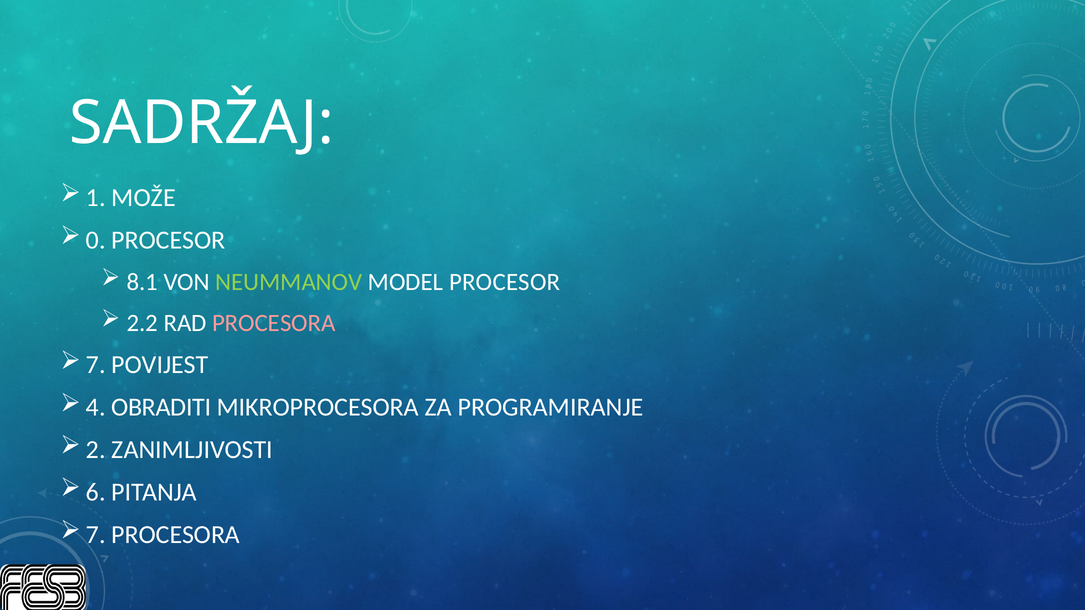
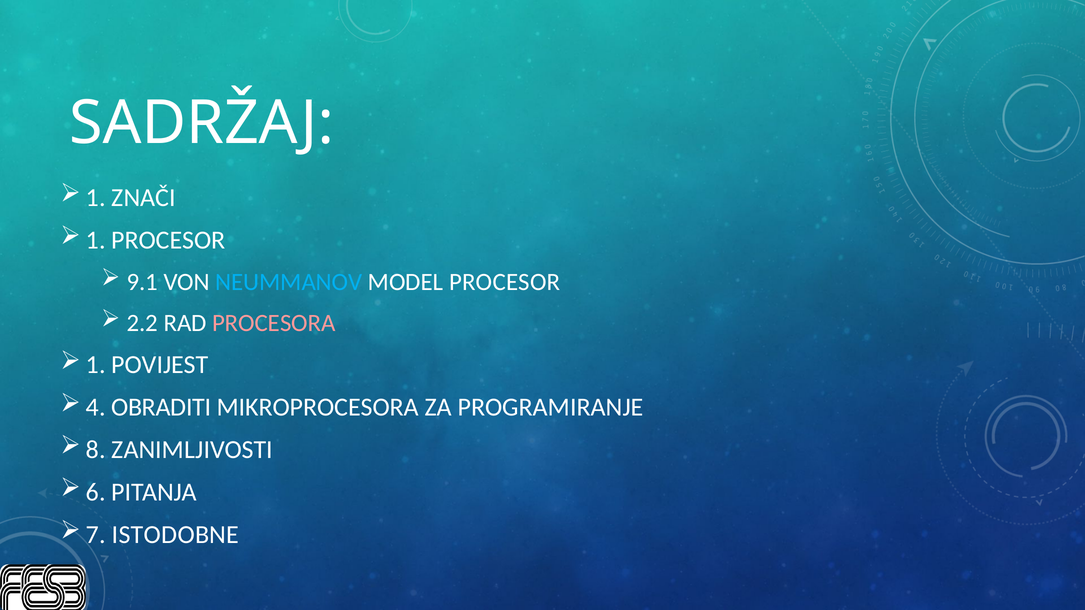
MOŽE: MOŽE -> ZNAČI
0 at (96, 240): 0 -> 1
8.1: 8.1 -> 9.1
NEUMMANOV colour: light green -> light blue
7 at (96, 365): 7 -> 1
2: 2 -> 8
7 PROCESORA: PROCESORA -> ISTODOBNE
